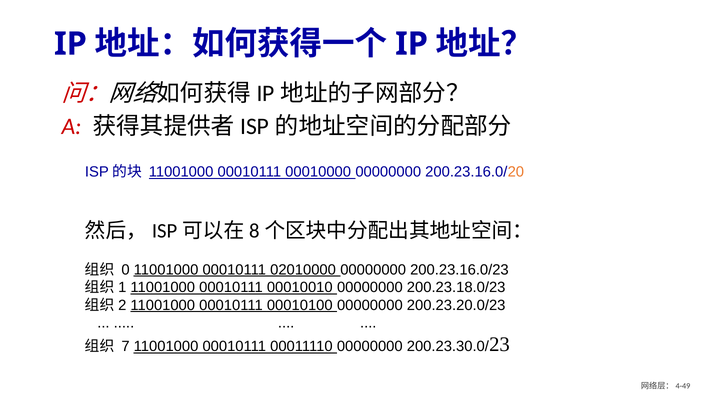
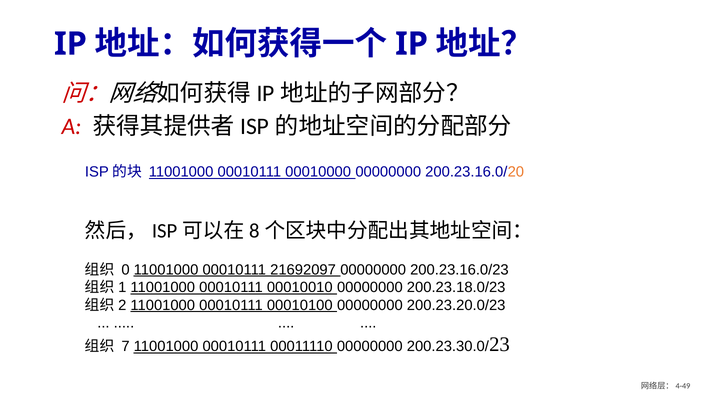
02010000: 02010000 -> 21692097
